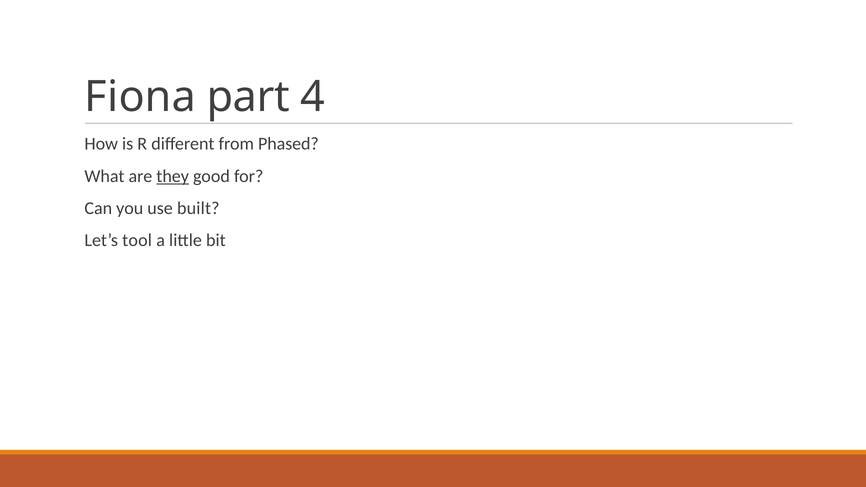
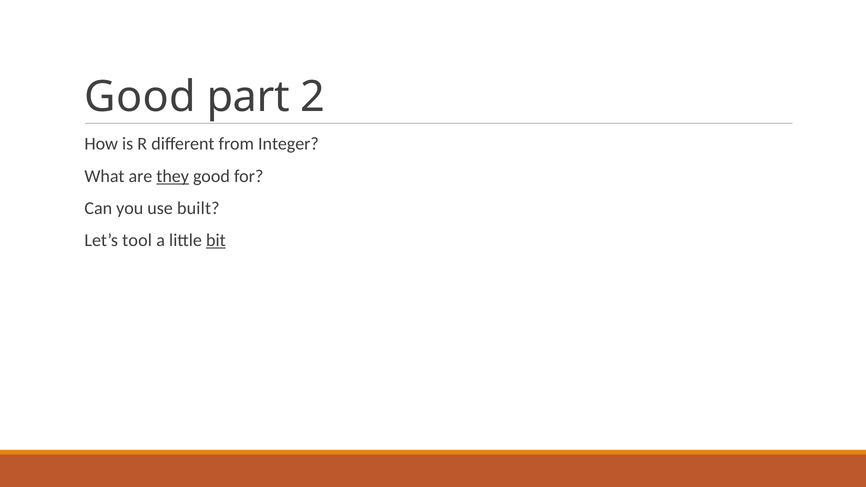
Fiona at (140, 97): Fiona -> Good
4: 4 -> 2
Phased: Phased -> Integer
bit underline: none -> present
